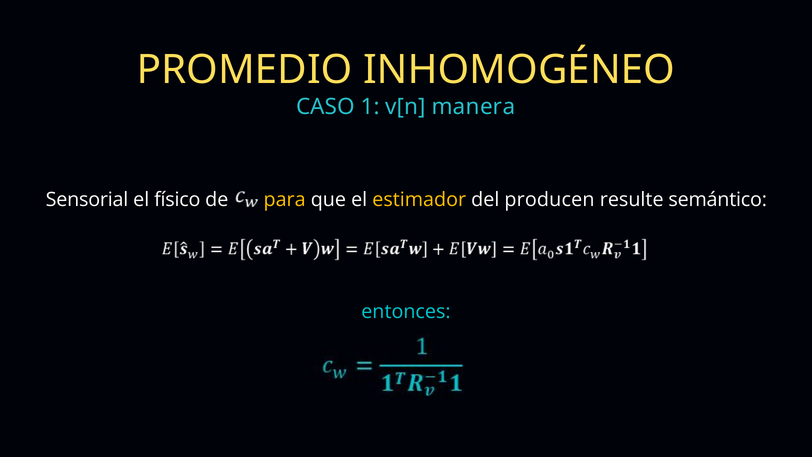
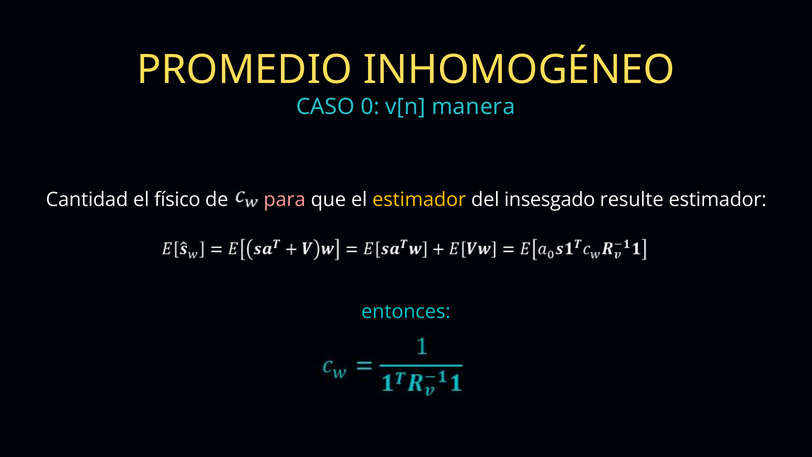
1: 1 -> 0
Sensorial: Sensorial -> Cantidad
para colour: yellow -> pink
producen: producen -> insesgado
resulte semántico: semántico -> estimador
